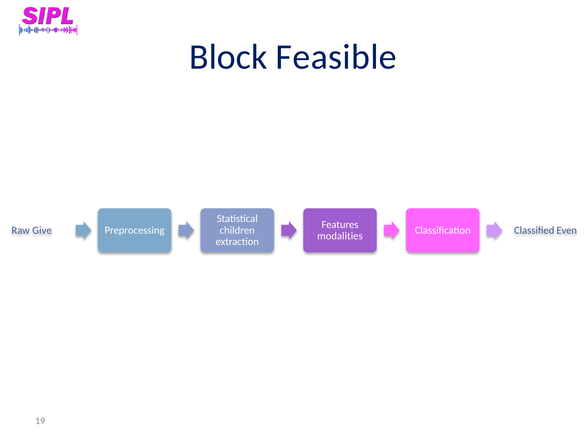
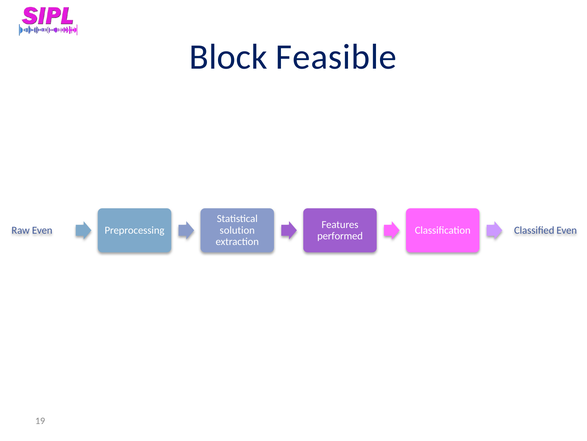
Raw Give: Give -> Even
children: children -> solution
modalities: modalities -> performed
